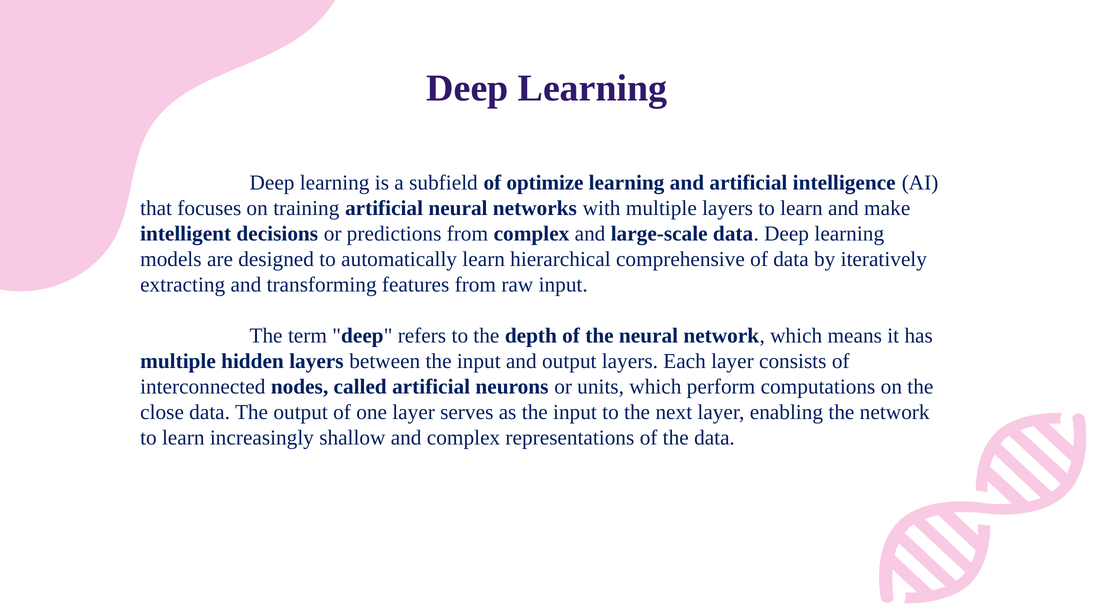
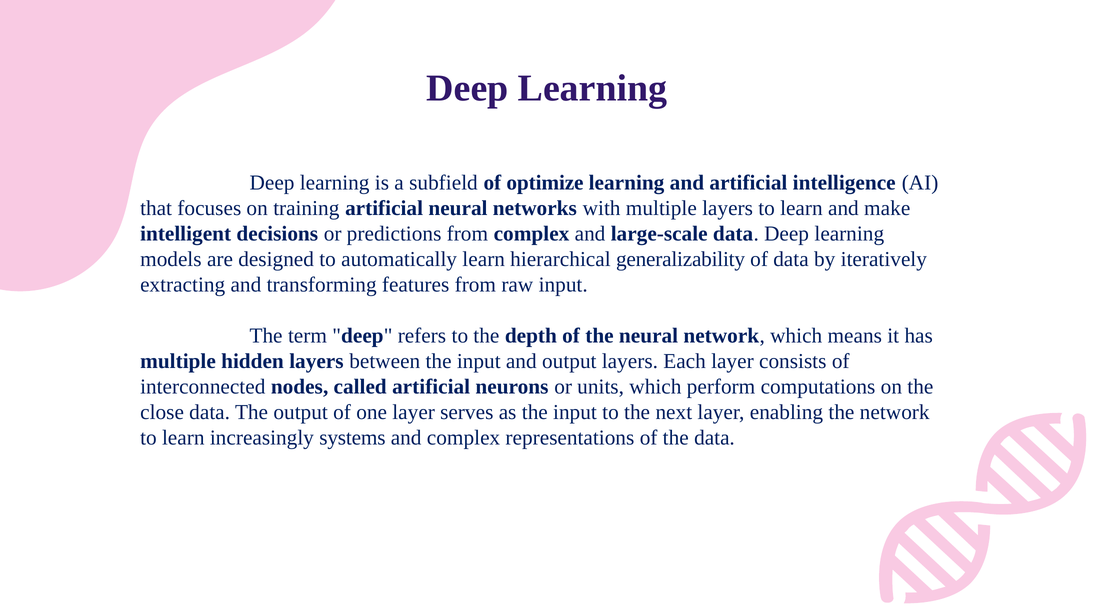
comprehensive: comprehensive -> generalizability
shallow: shallow -> systems
